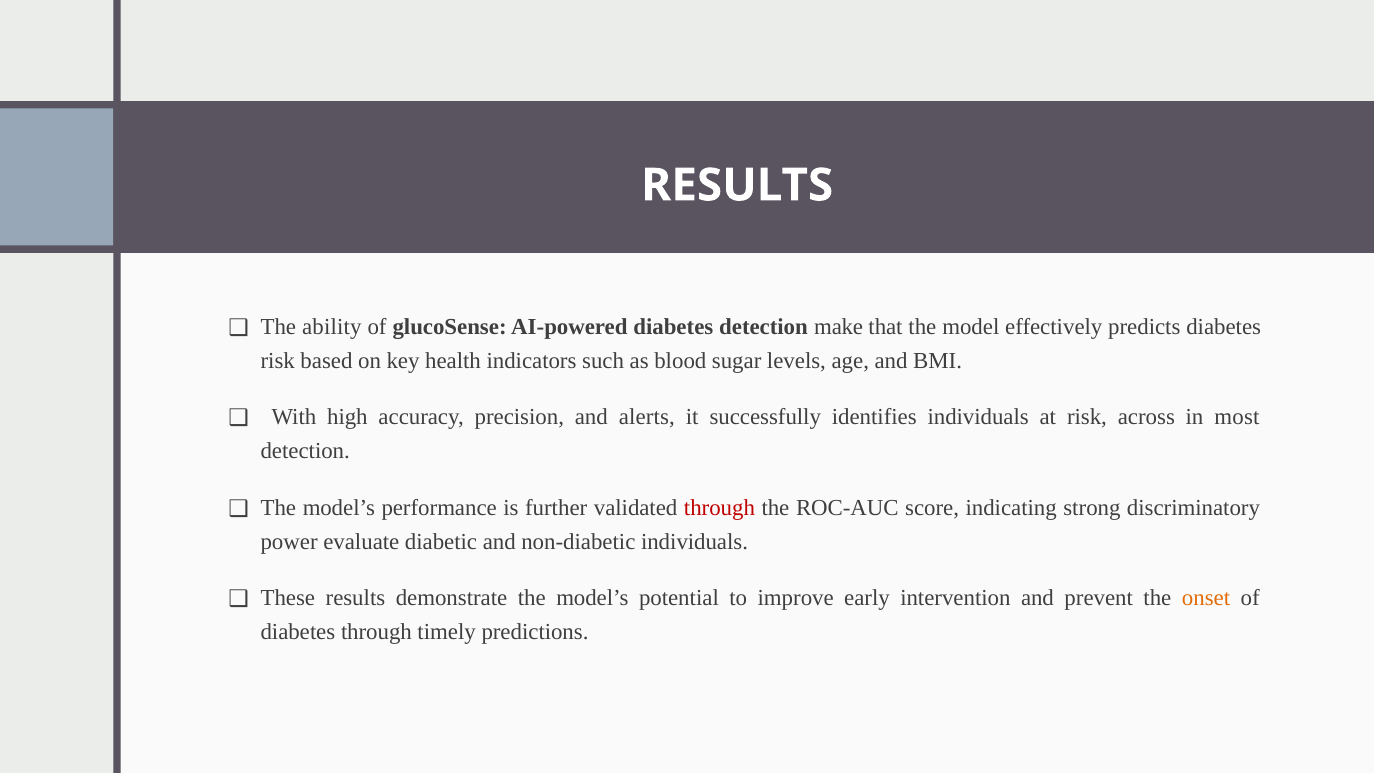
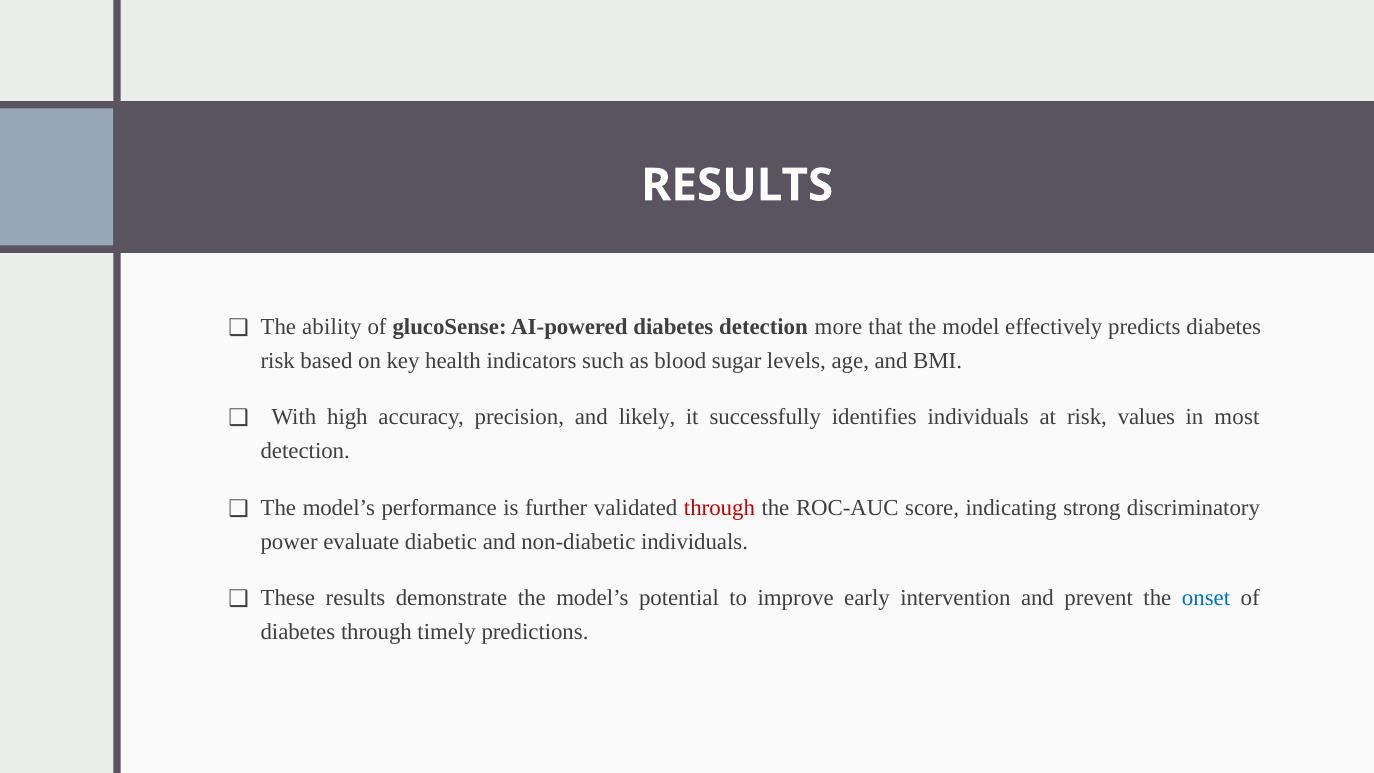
make: make -> more
alerts: alerts -> likely
across: across -> values
onset colour: orange -> blue
